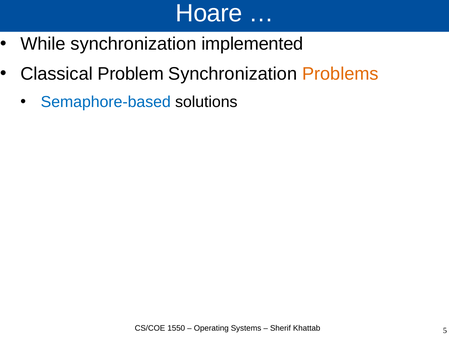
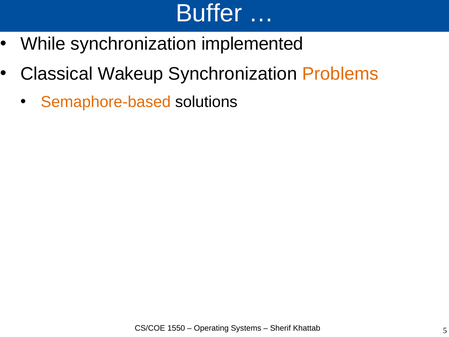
Hoare: Hoare -> Buffer
Problem: Problem -> Wakeup
Semaphore-based colour: blue -> orange
